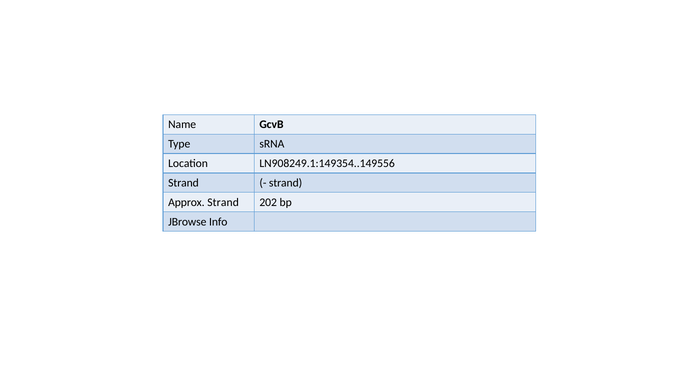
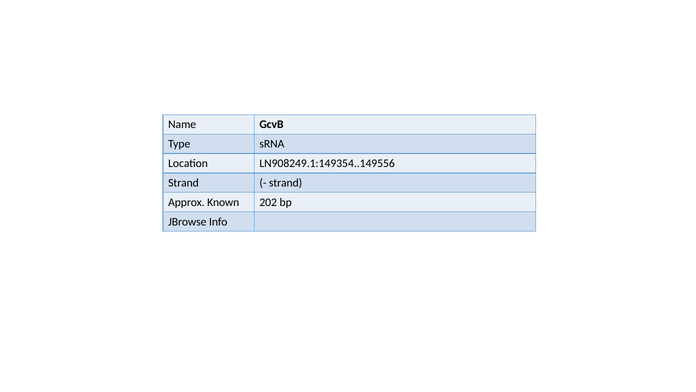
Approx Strand: Strand -> Known
